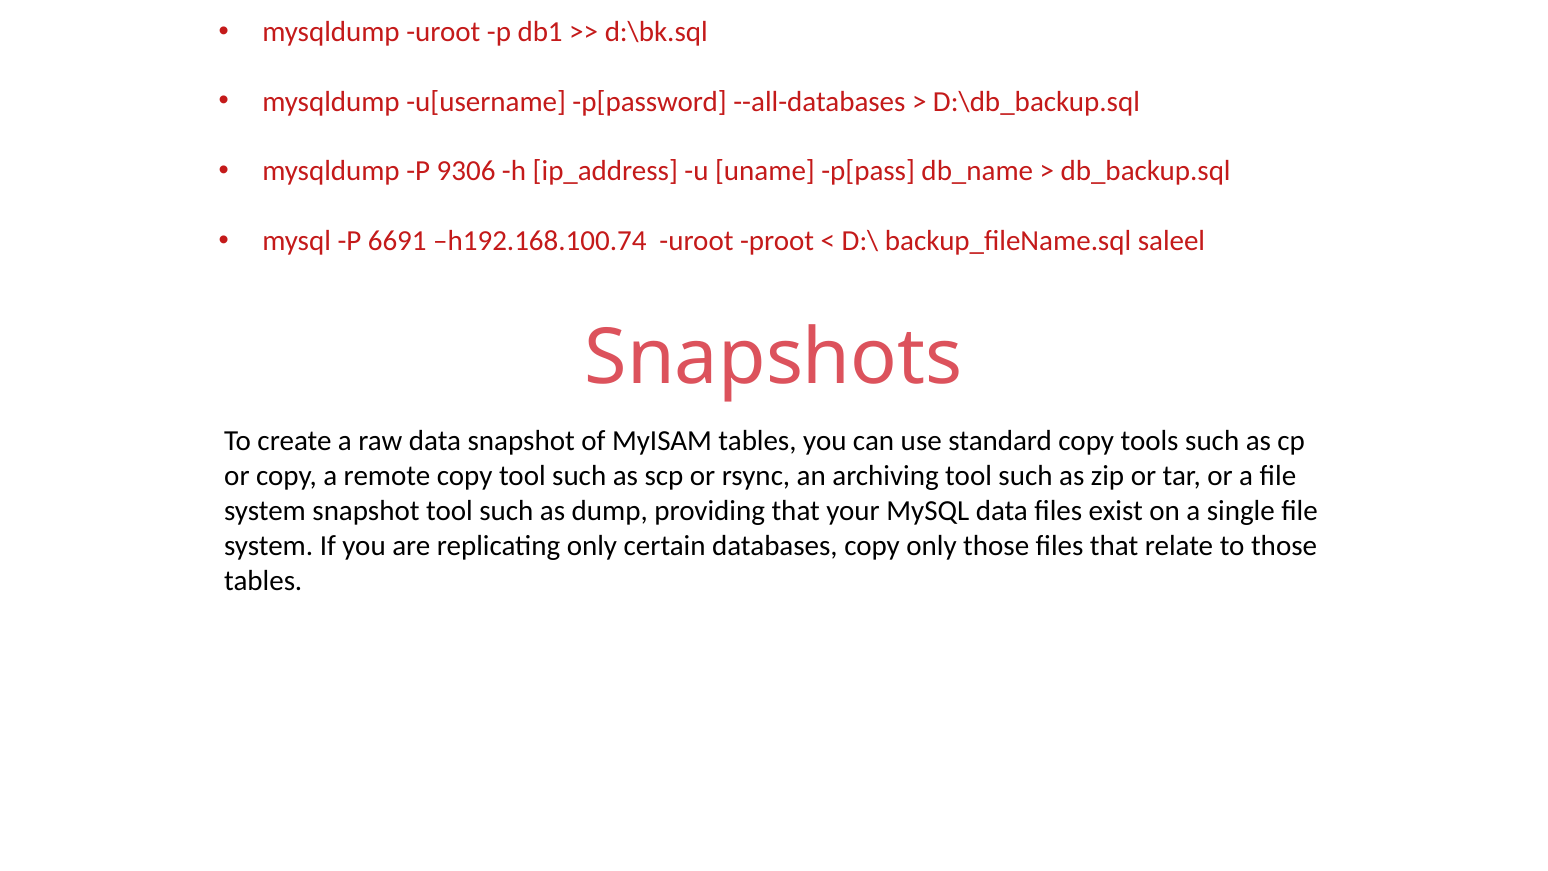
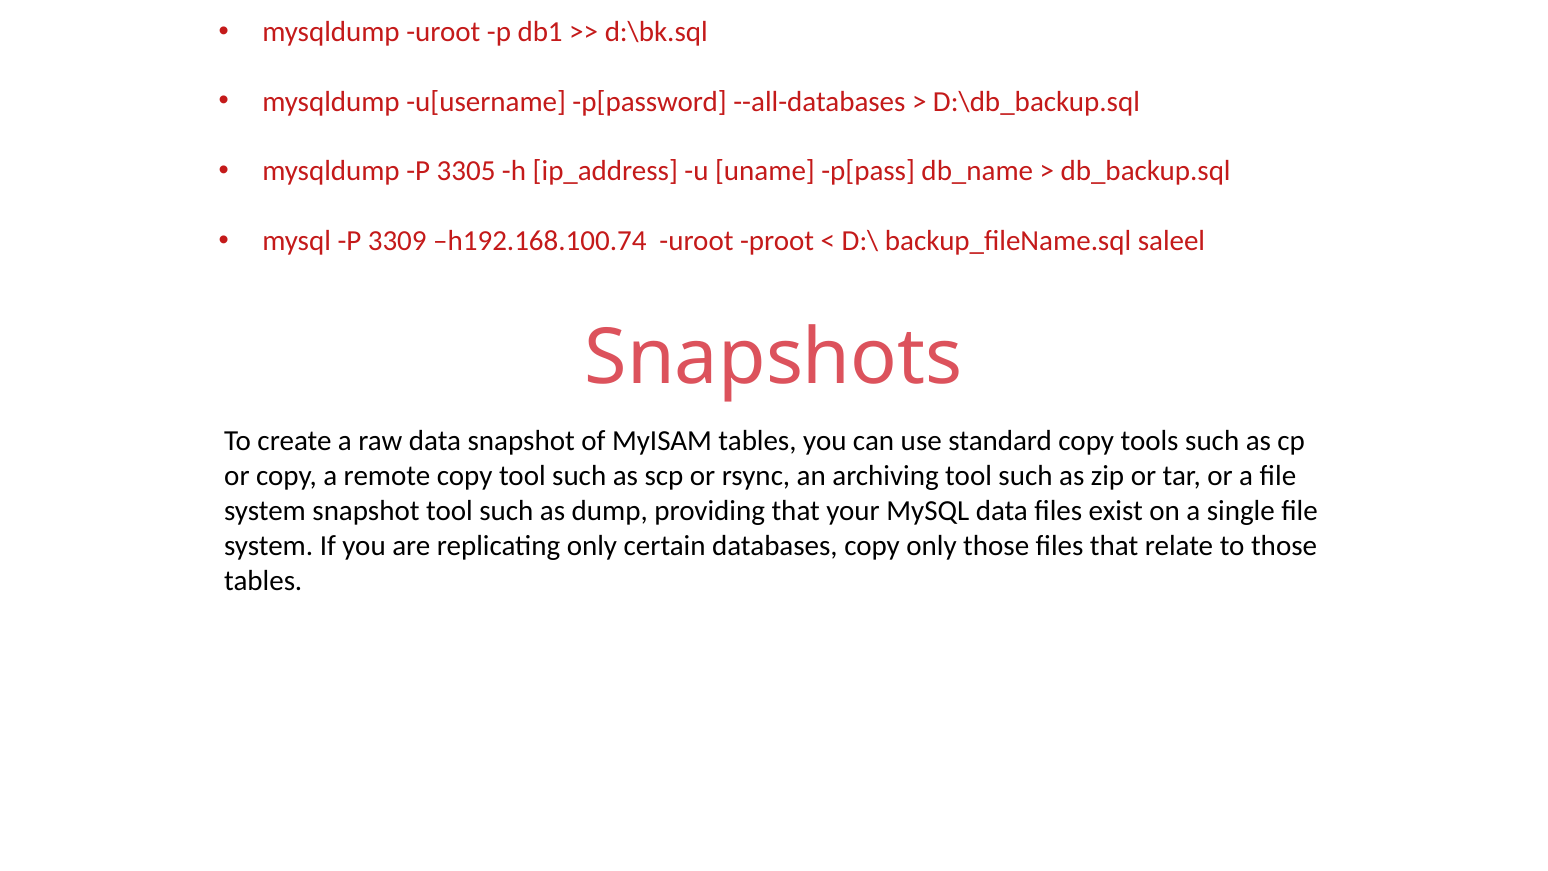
9306: 9306 -> 3305
6691: 6691 -> 3309
